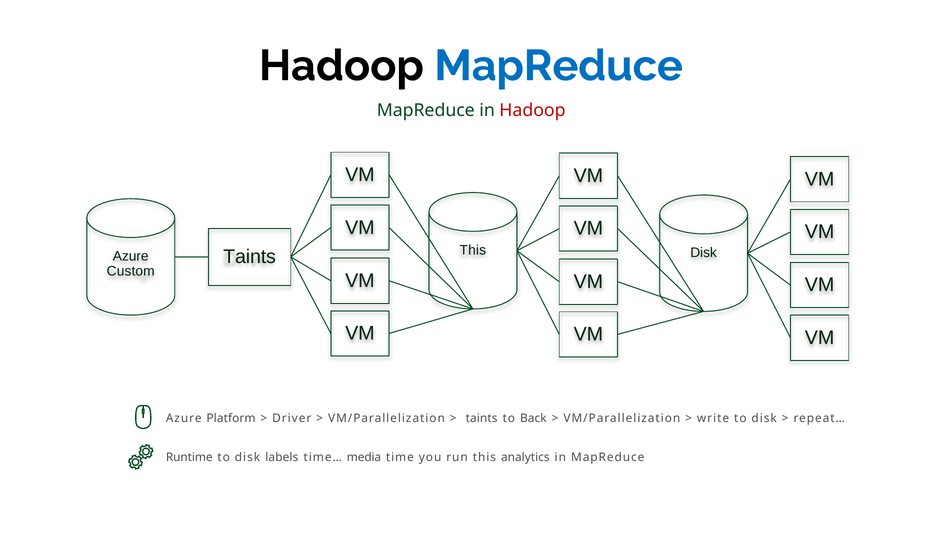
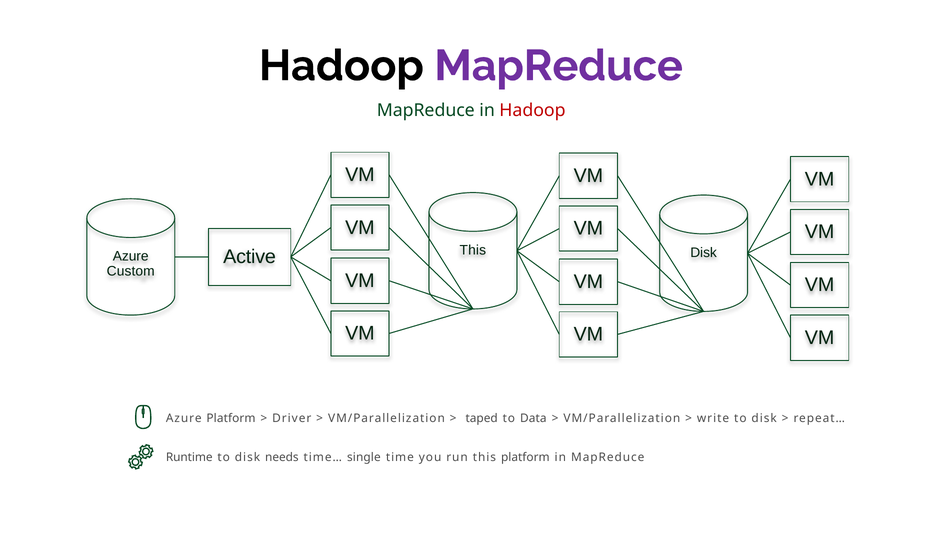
MapReduce at (559, 66) colour: blue -> purple
Taints at (250, 257): Taints -> Active
taints at (482, 418): taints -> taped
Back: Back -> Data
labels: labels -> needs
media: media -> single
this analytics: analytics -> platform
